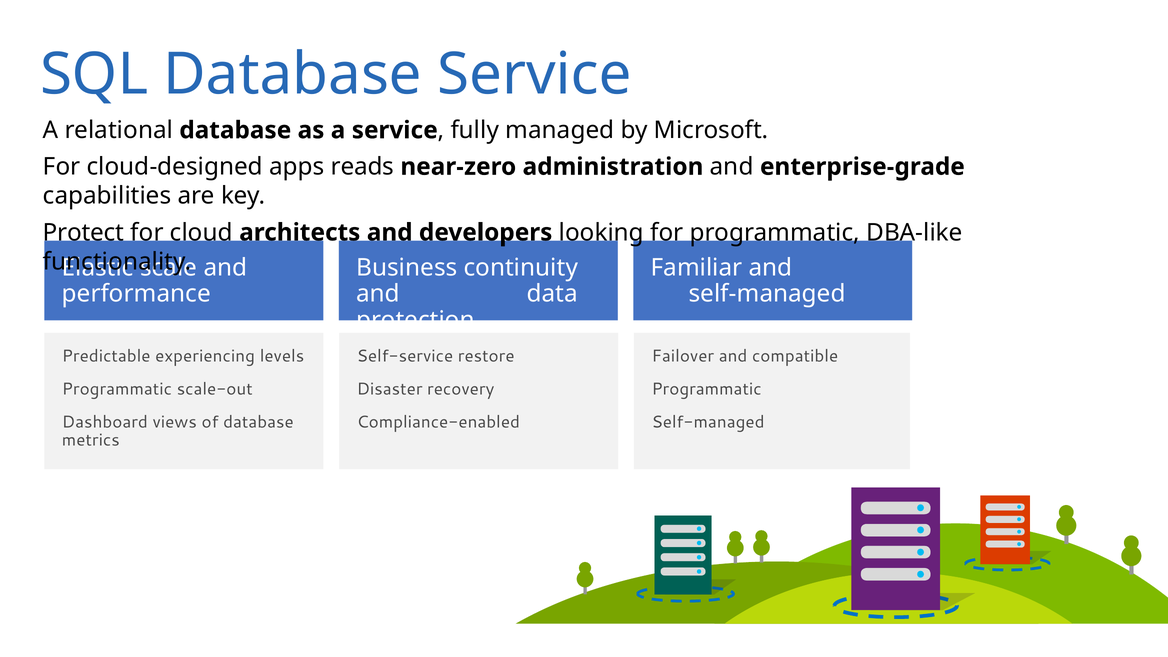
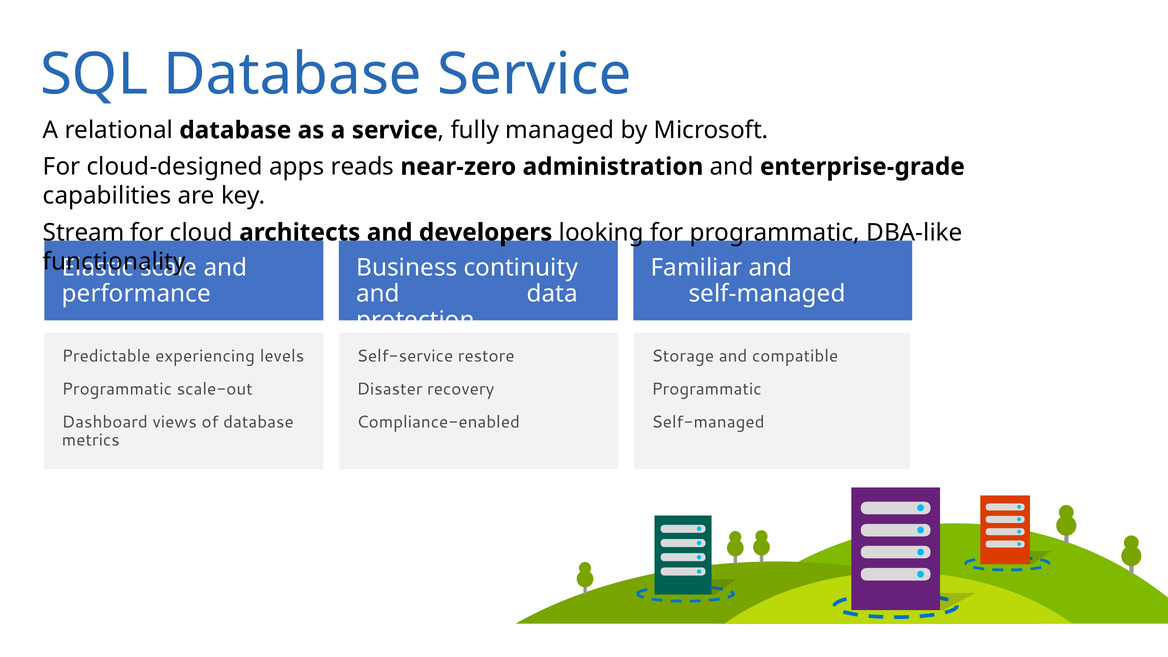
Protect: Protect -> Stream
Failover: Failover -> Storage
